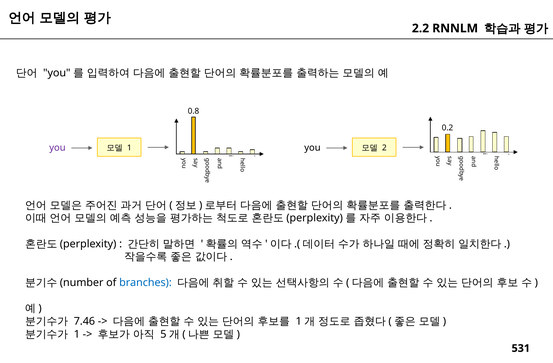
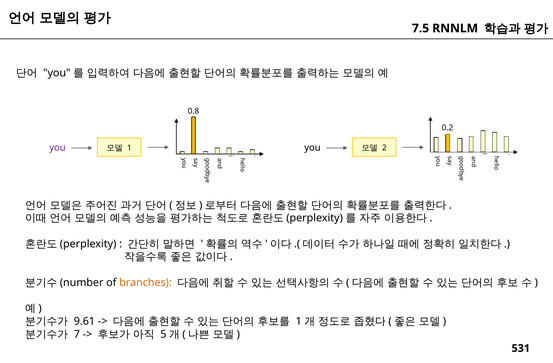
2.2: 2.2 -> 7.5
branches colour: blue -> orange
7.46: 7.46 -> 9.61
1 at (77, 334): 1 -> 7
